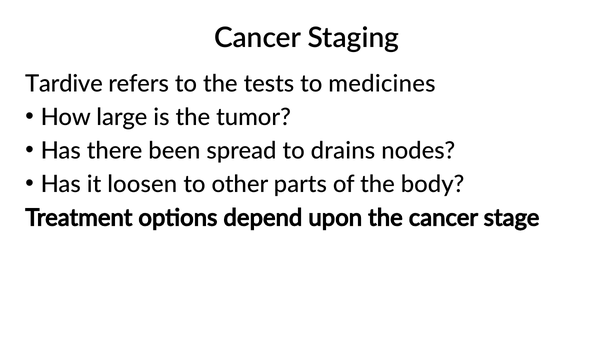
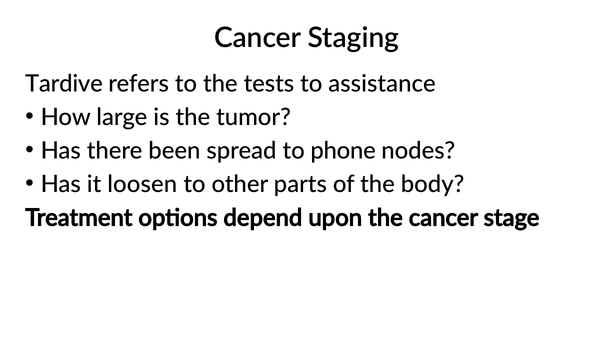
medicines: medicines -> assistance
drains: drains -> phone
